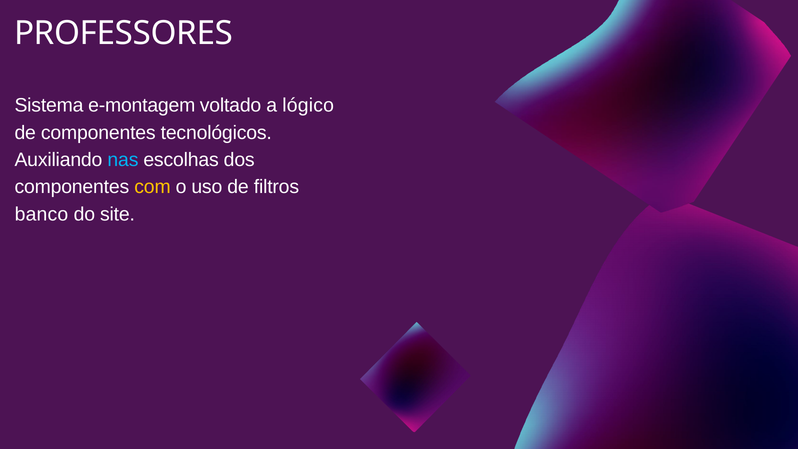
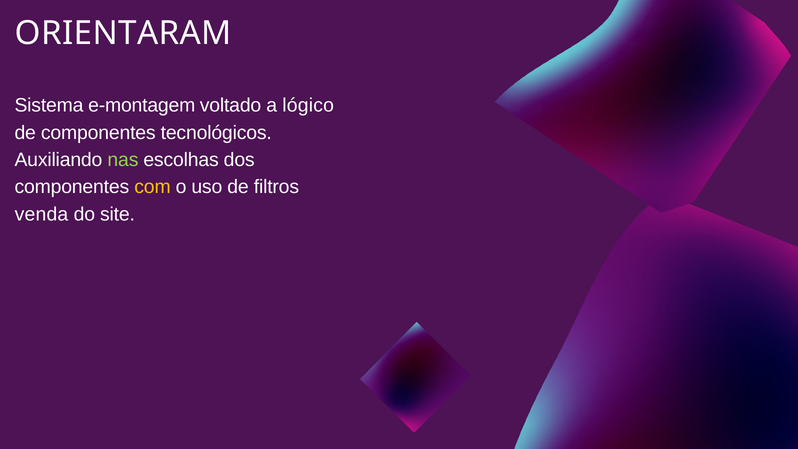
PROFESSORES: PROFESSORES -> ORIENTARAM
nas colour: light blue -> light green
banco: banco -> venda
